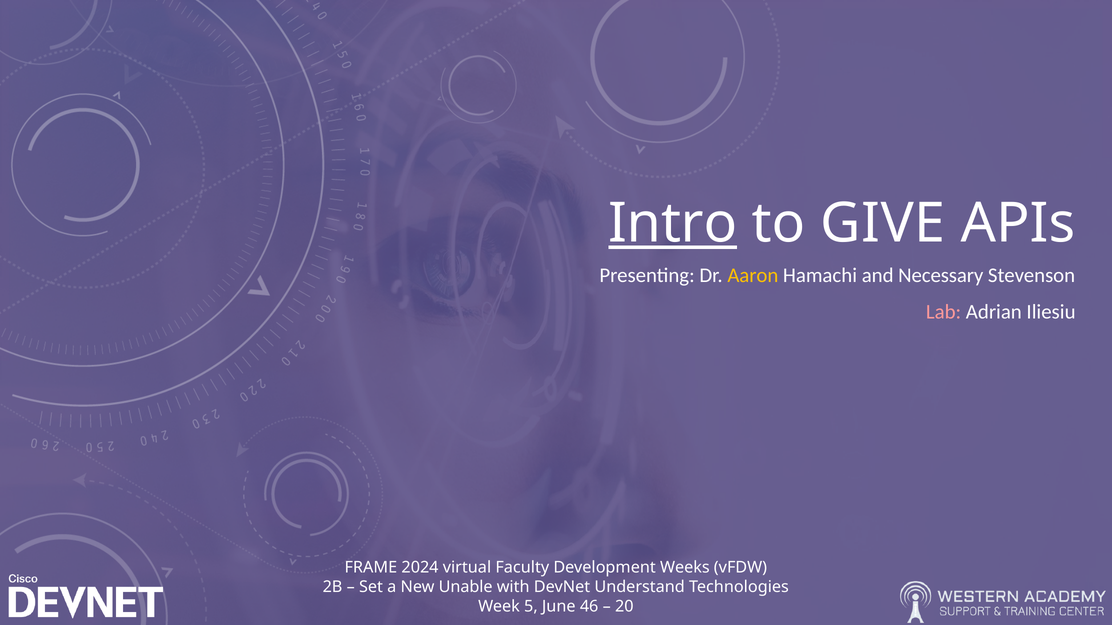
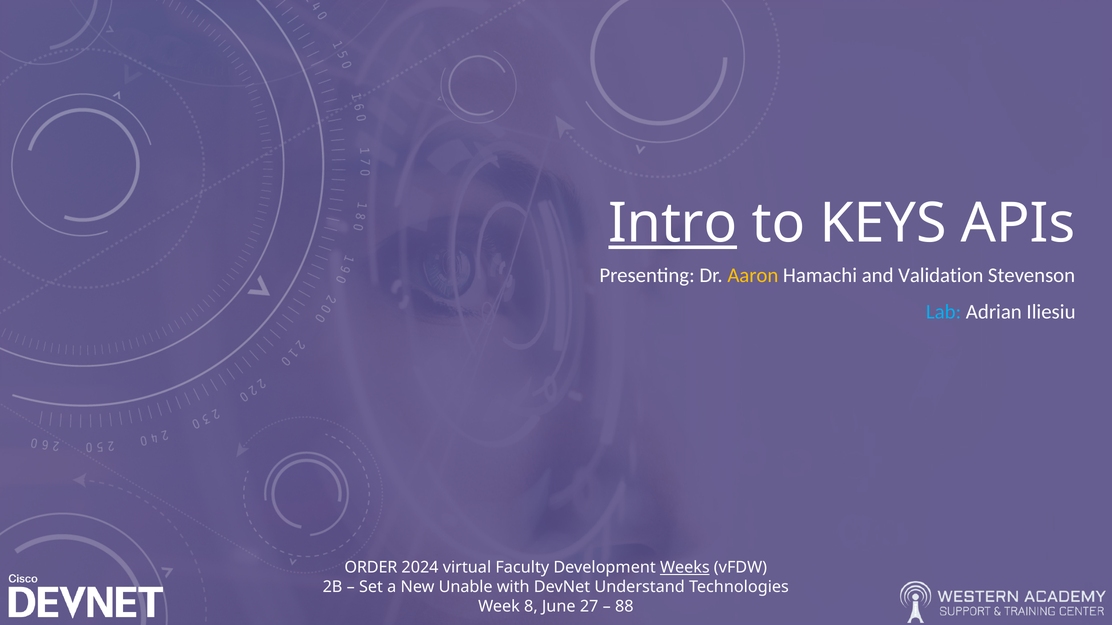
GIVE: GIVE -> KEYS
Necessary: Necessary -> Validation
Lab colour: pink -> light blue
FRAME: FRAME -> ORDER
Weeks underline: none -> present
5: 5 -> 8
46: 46 -> 27
20: 20 -> 88
